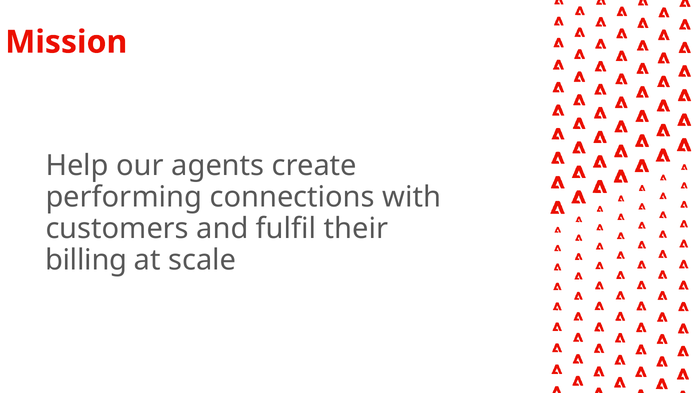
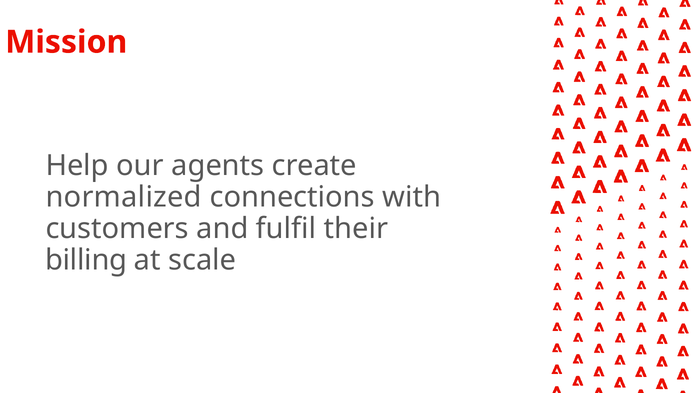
performing: performing -> normalized
